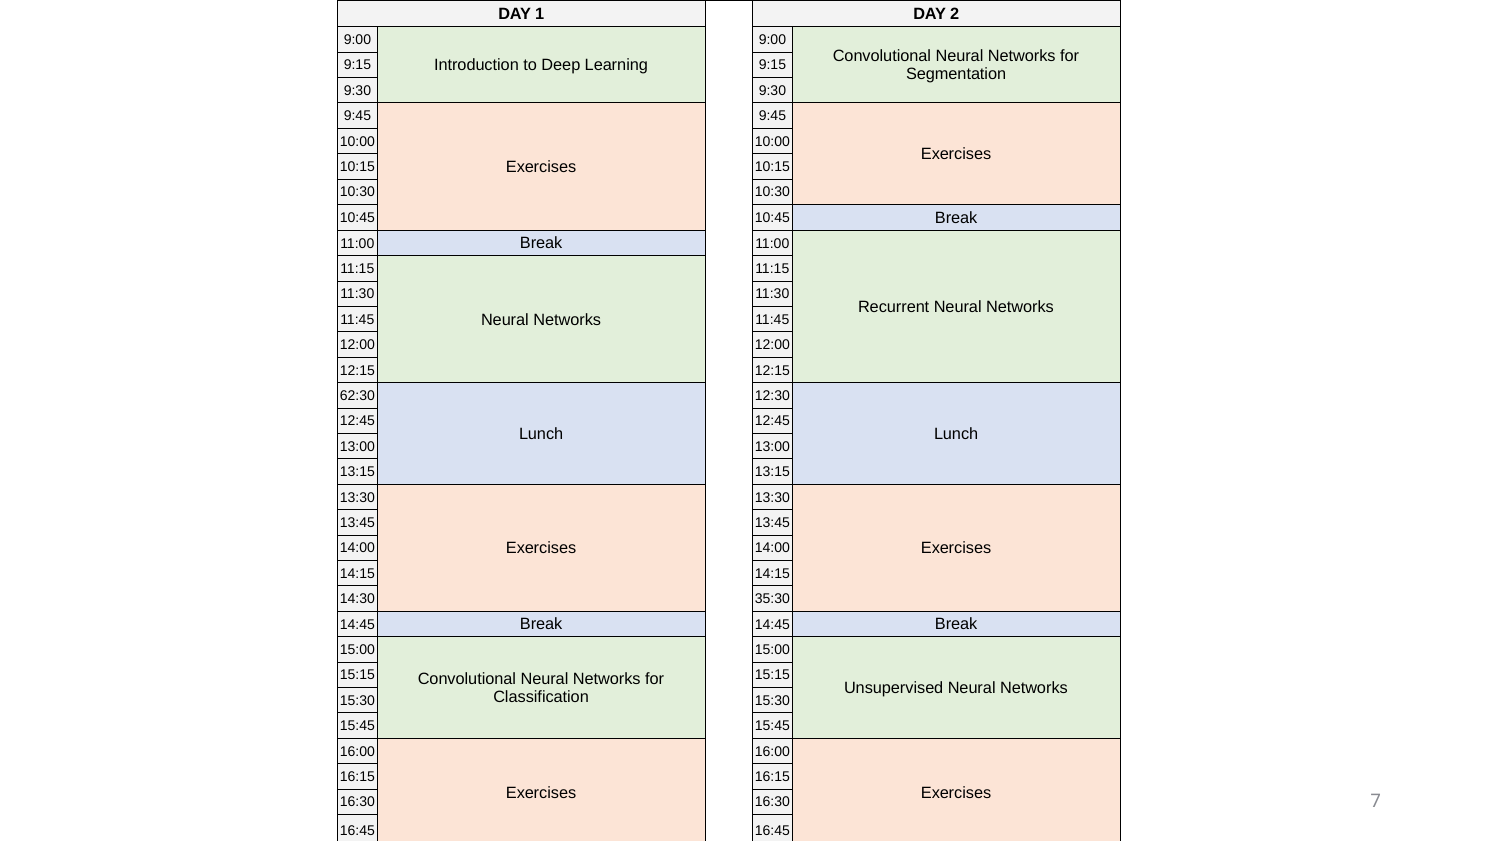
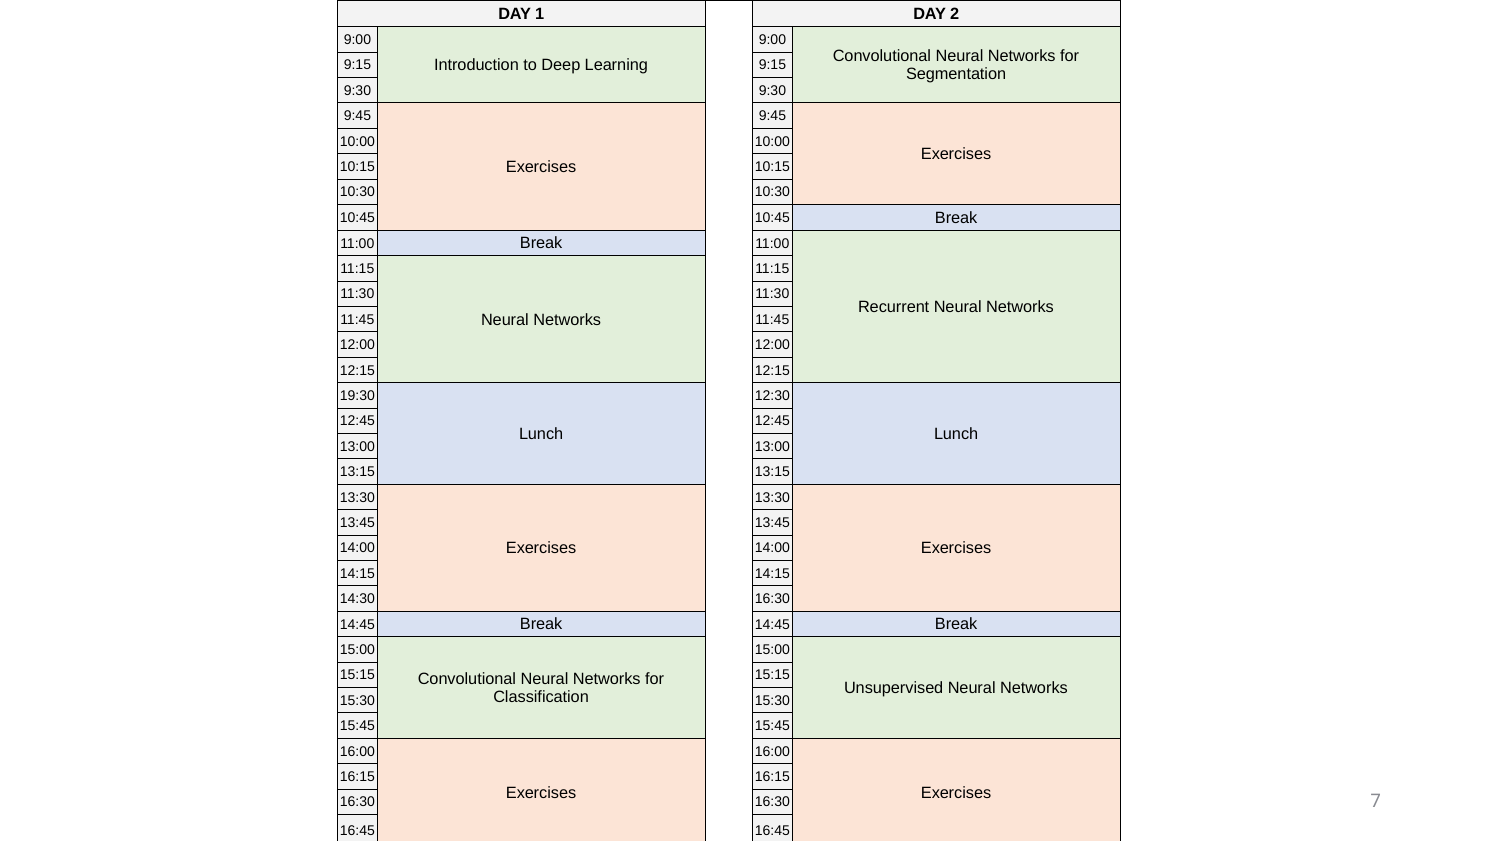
62:30: 62:30 -> 19:30
14:30 35:30: 35:30 -> 16:30
